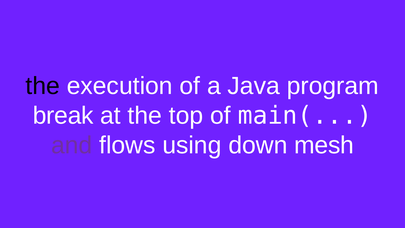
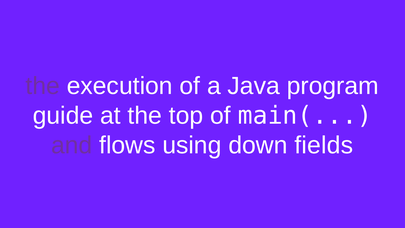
the at (43, 86) colour: black -> purple
break: break -> guide
mesh: mesh -> fields
